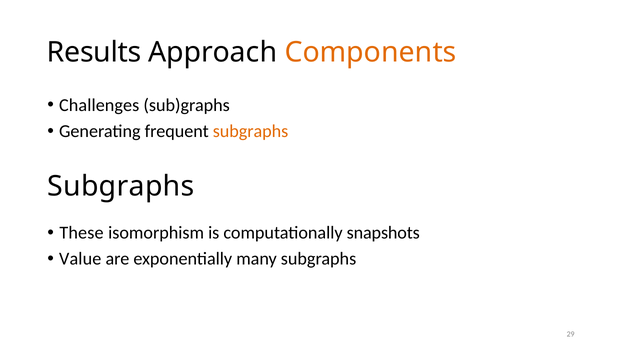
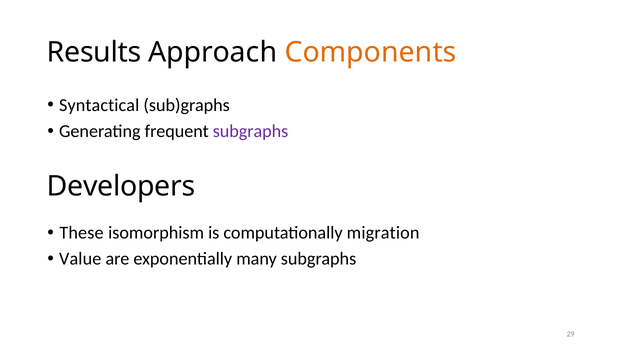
Challenges: Challenges -> Syntactical
subgraphs at (251, 131) colour: orange -> purple
Subgraphs at (121, 186): Subgraphs -> Developers
snapshots: snapshots -> migration
